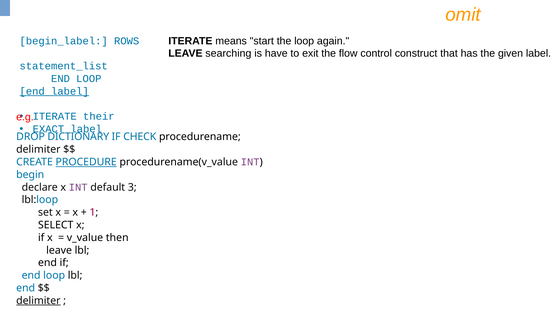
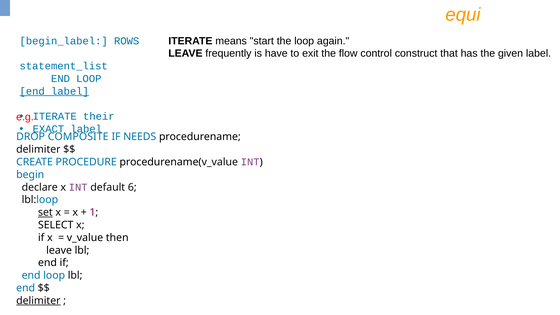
omit: omit -> equi
searching: searching -> frequently
DICTIONARY: DICTIONARY -> COMPOSITE
CHECK: CHECK -> NEEDS
PROCEDURE underline: present -> none
3: 3 -> 6
set underline: none -> present
